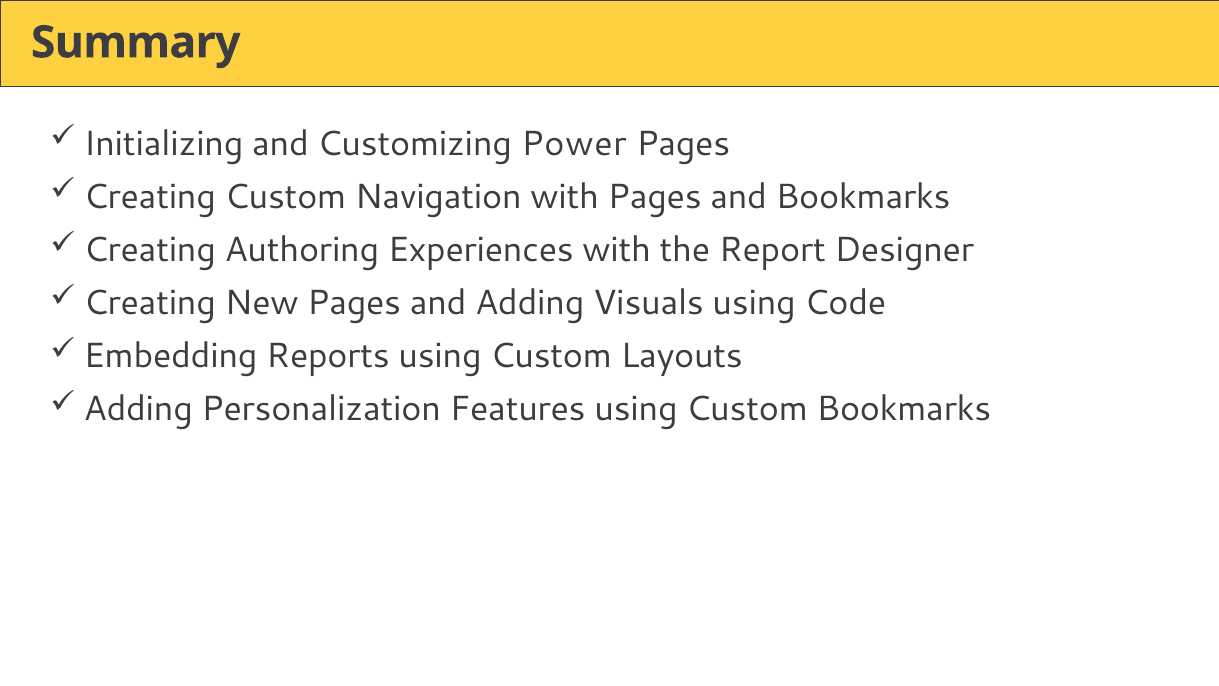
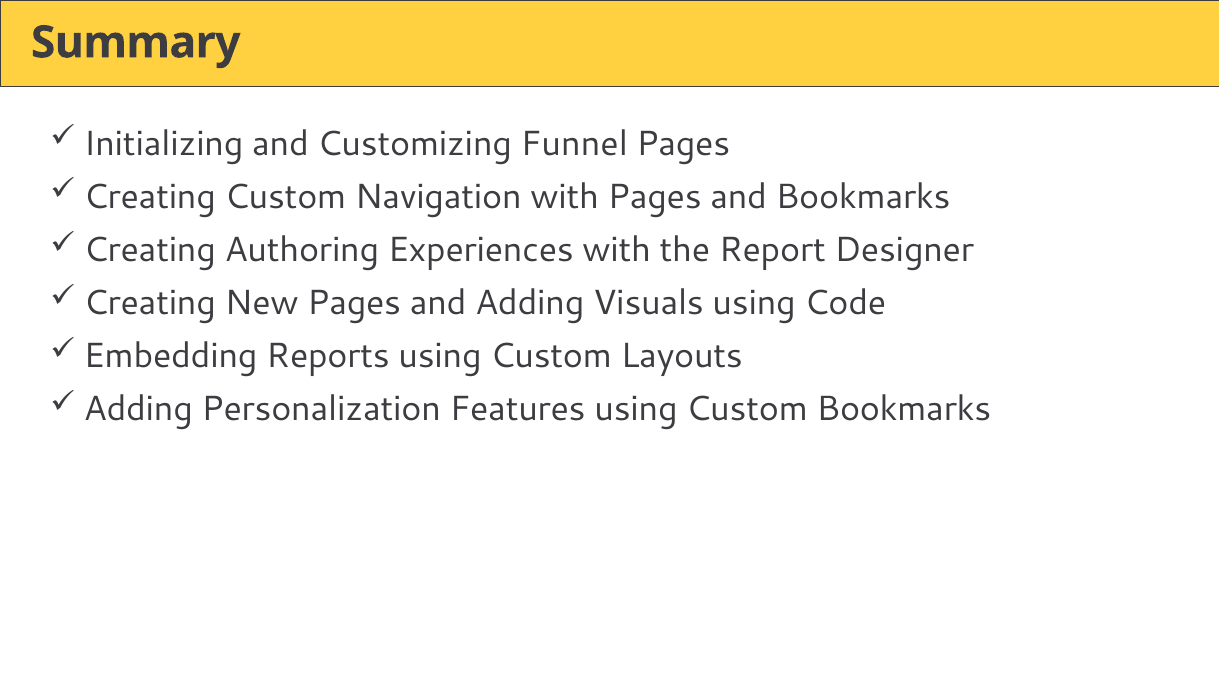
Power: Power -> Funnel
